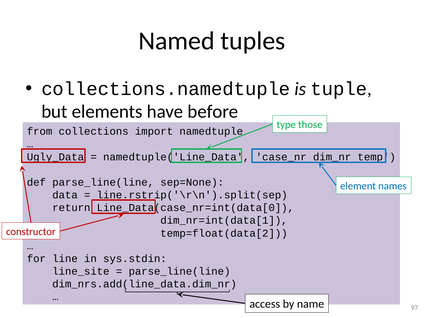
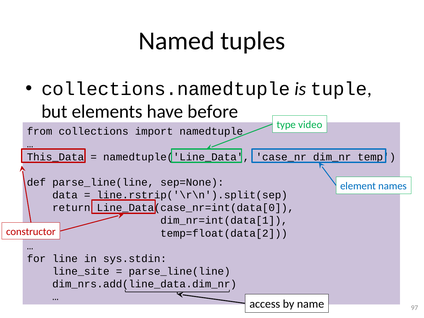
those: those -> video
Ugly_Data: Ugly_Data -> This_Data
